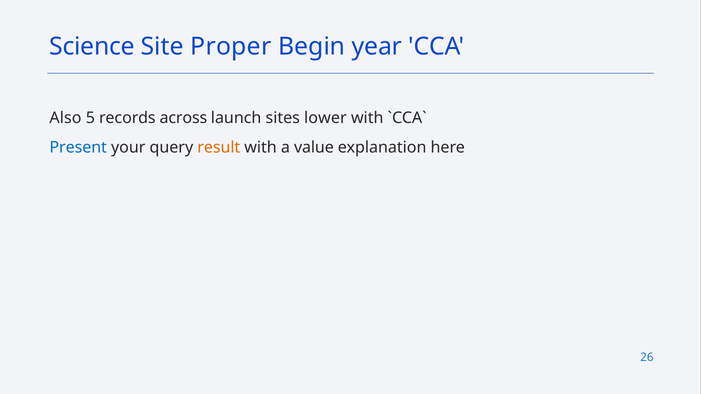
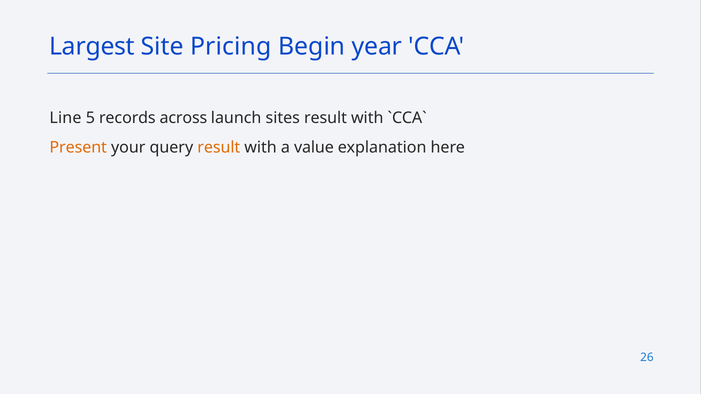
Science: Science -> Largest
Proper: Proper -> Pricing
Also: Also -> Line
sites lower: lower -> result
Present colour: blue -> orange
